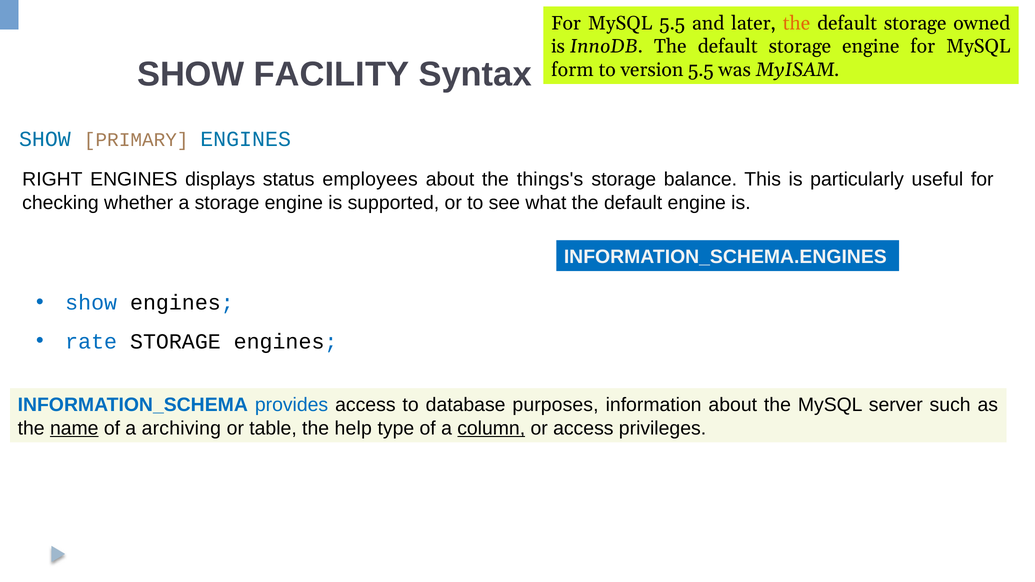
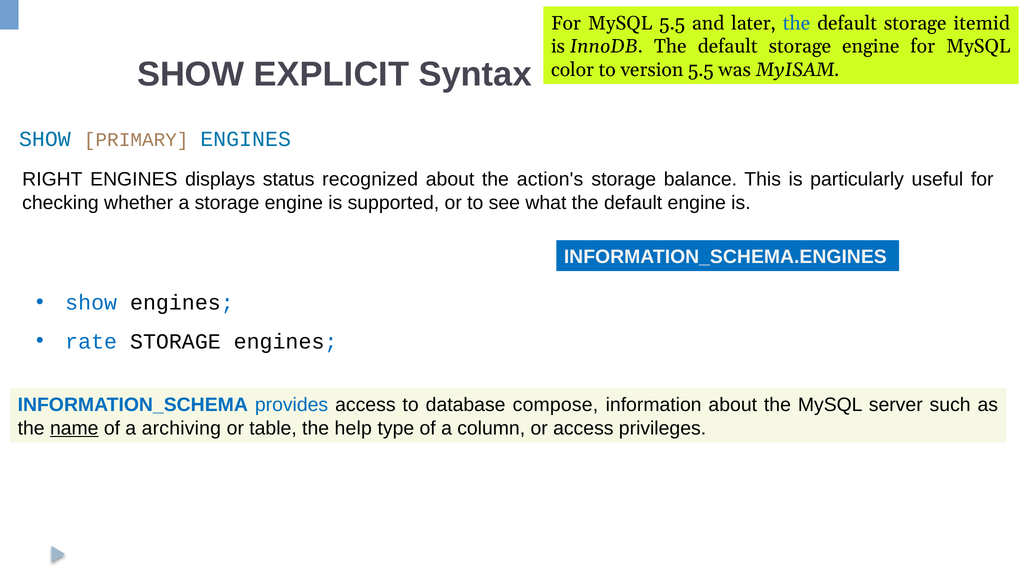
the at (796, 23) colour: orange -> blue
owned: owned -> itemid
FACILITY: FACILITY -> EXPLICIT
form: form -> color
employees: employees -> recognized
things's: things's -> action's
purposes: purposes -> compose
column underline: present -> none
